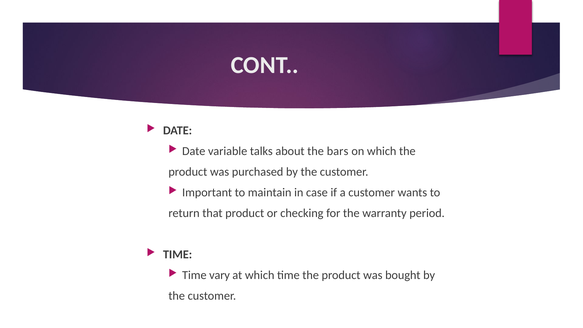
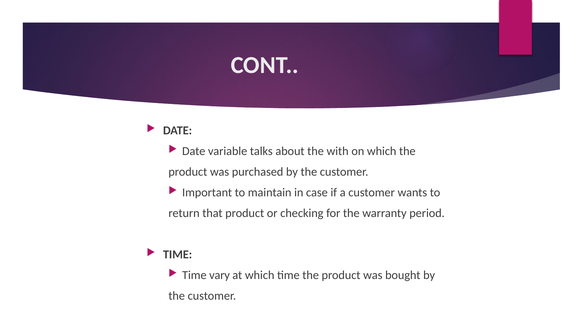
bars: bars -> with
